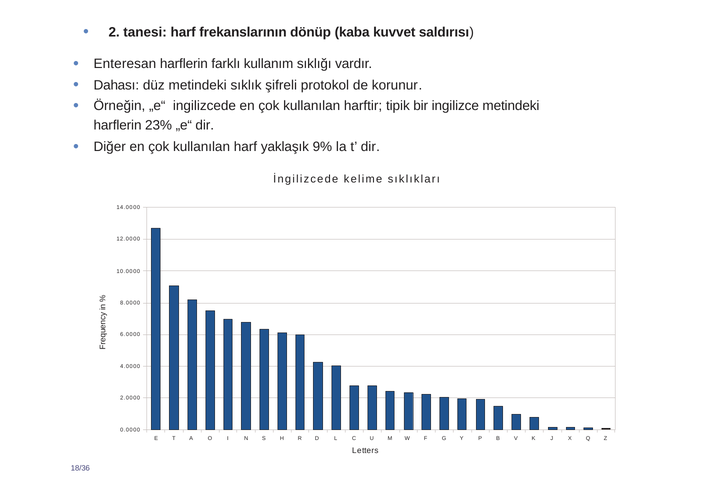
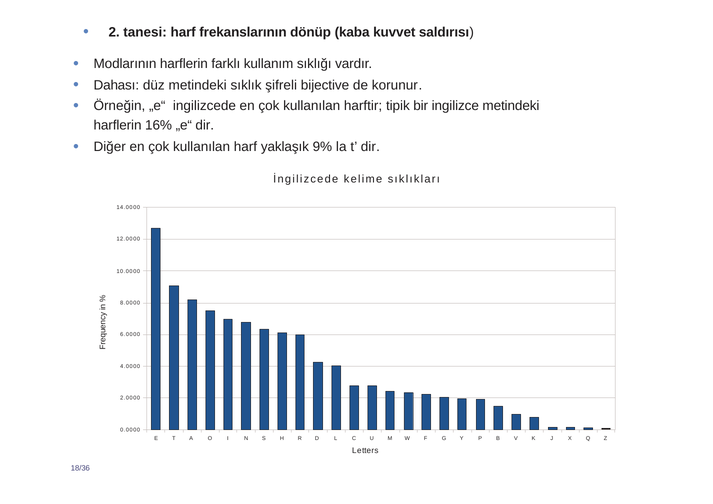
Enteresan: Enteresan -> Modlarının
protokol: protokol -> bijective
23%: 23% -> 16%
